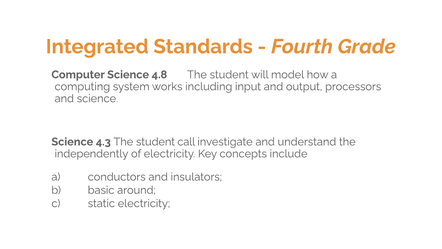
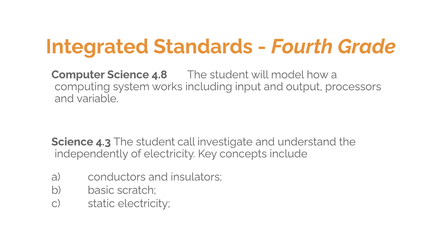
and science: science -> variable
around: around -> scratch
